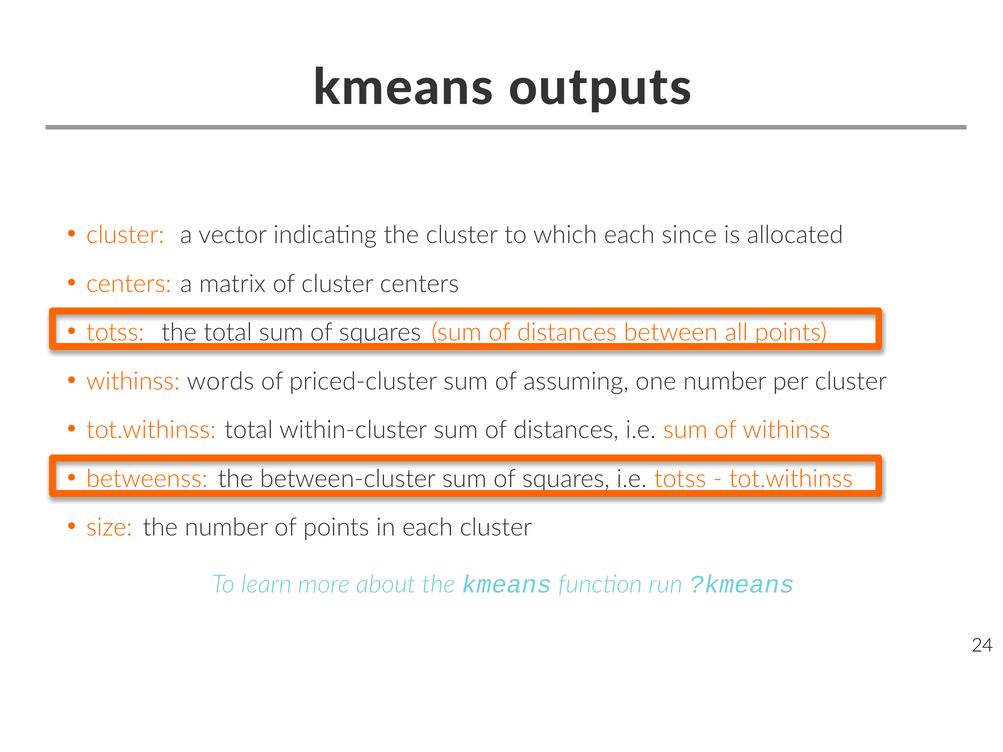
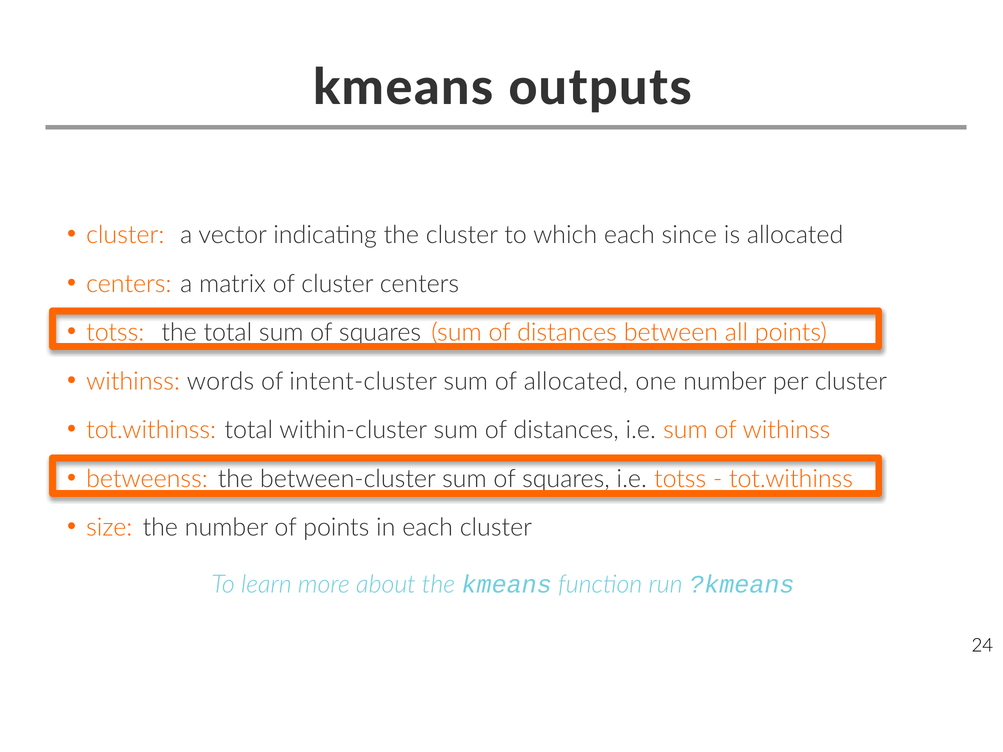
priced-cluster: priced-cluster -> intent-cluster
of assuming: assuming -> allocated
